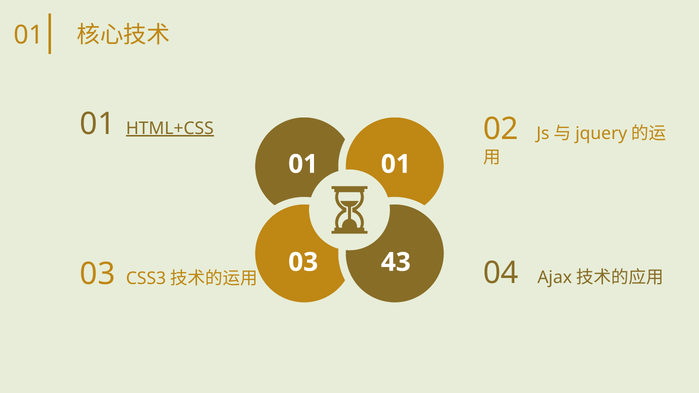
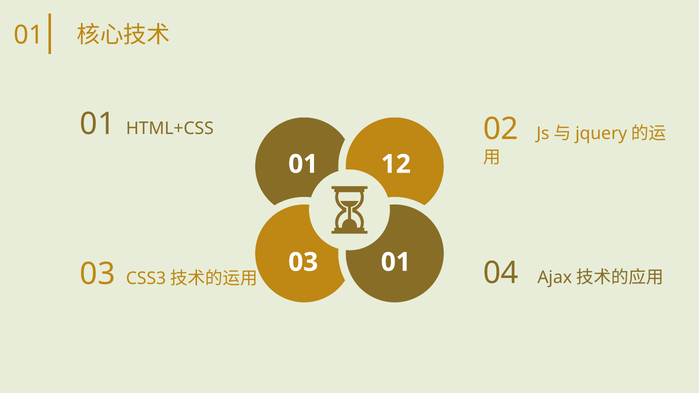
HTML+CSS underline: present -> none
01 at (396, 164): 01 -> 12
03 43: 43 -> 01
